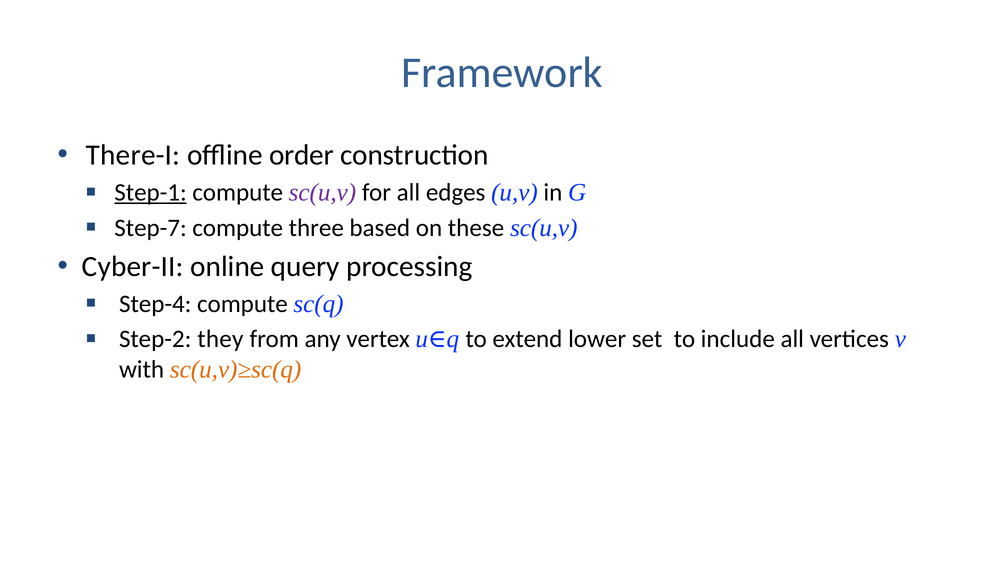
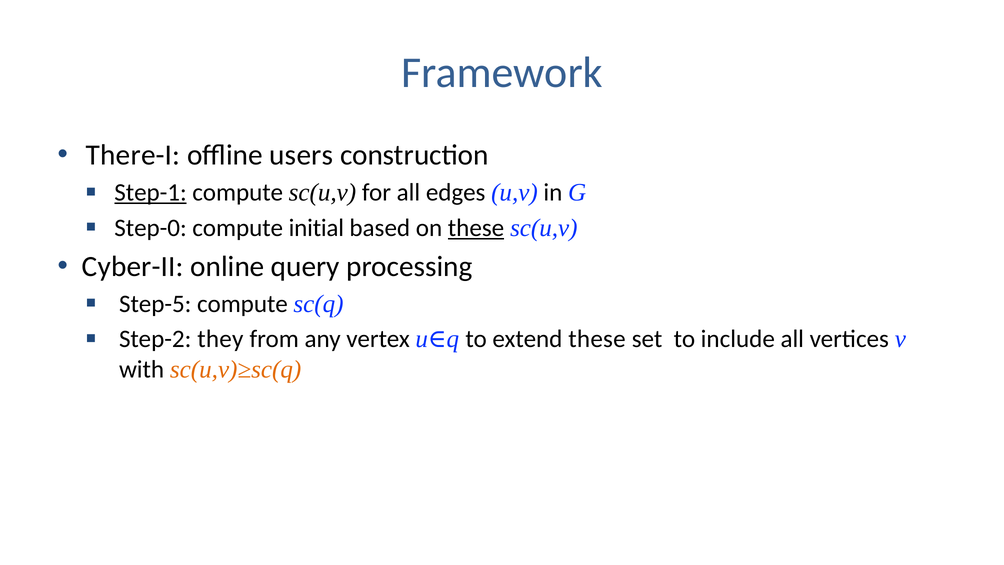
order: order -> users
sc(u,v at (322, 193) colour: purple -> black
Step-7: Step-7 -> Step-0
three: three -> initial
these at (476, 228) underline: none -> present
Step-4: Step-4 -> Step-5
extend lower: lower -> these
